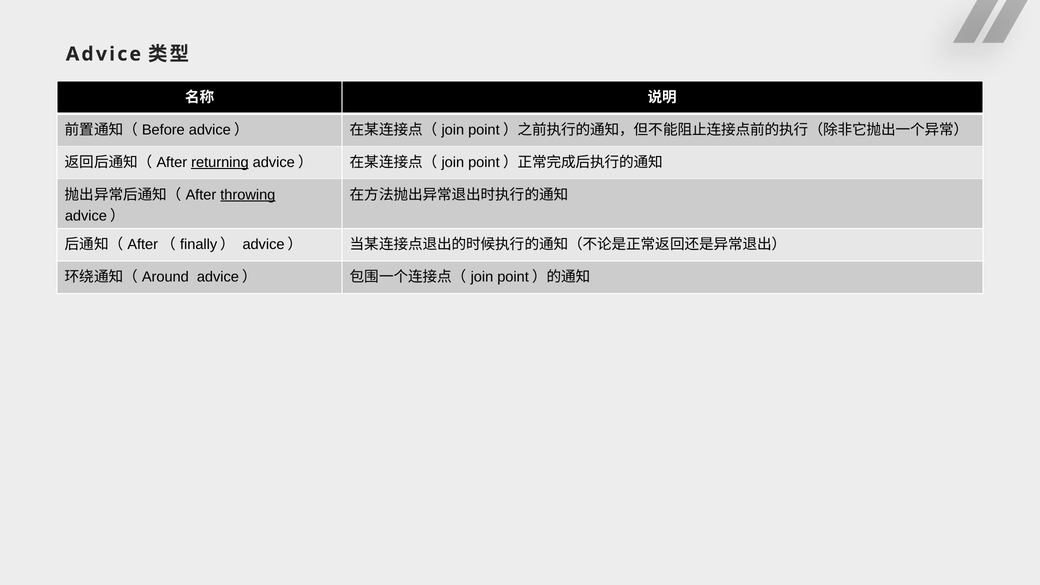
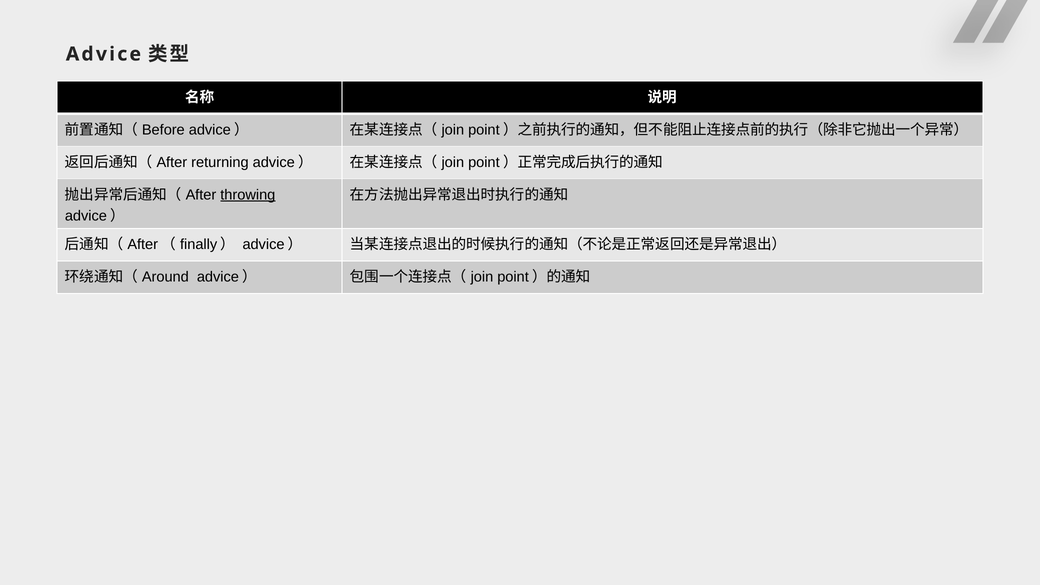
returning underline: present -> none
